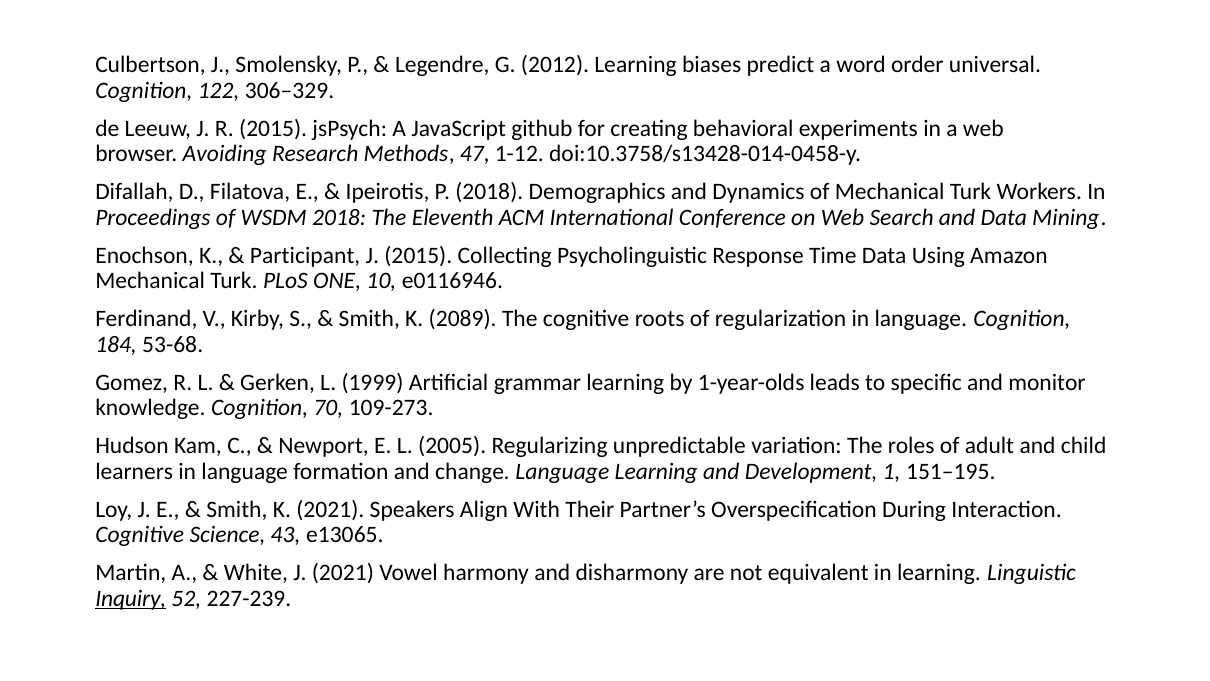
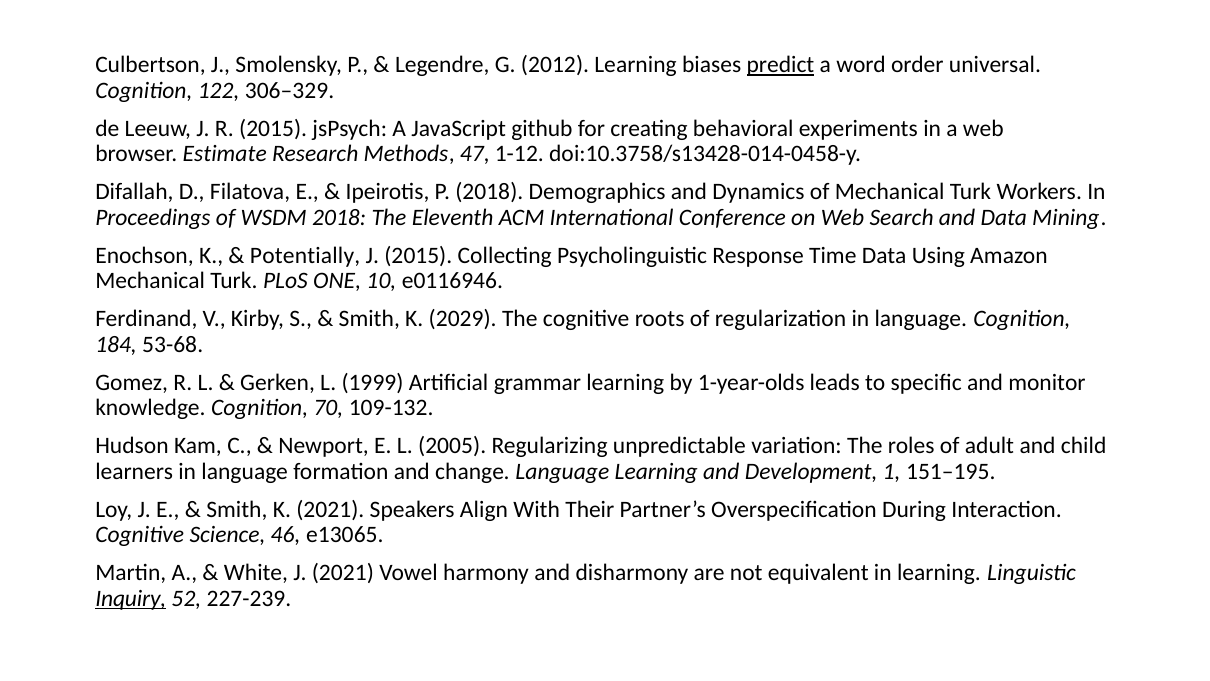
predict underline: none -> present
Avoiding: Avoiding -> Estimate
Participant: Participant -> Potentially
2089: 2089 -> 2029
109-273: 109-273 -> 109-132
43: 43 -> 46
